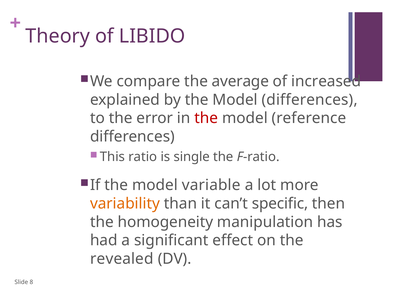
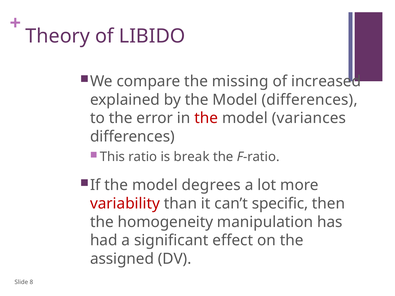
average: average -> missing
reference: reference -> variances
single: single -> break
variable: variable -> degrees
variability colour: orange -> red
revealed: revealed -> assigned
